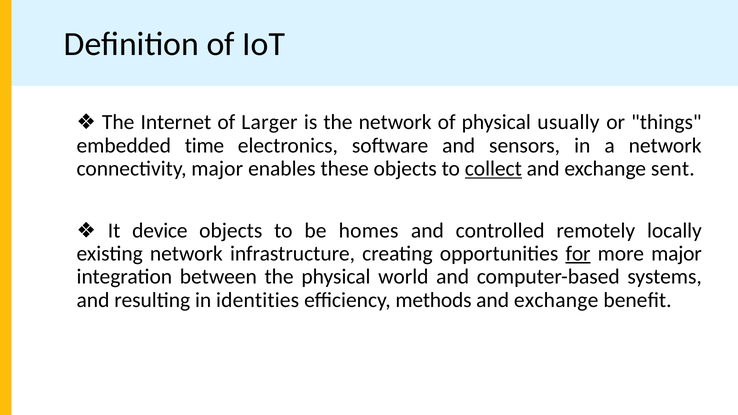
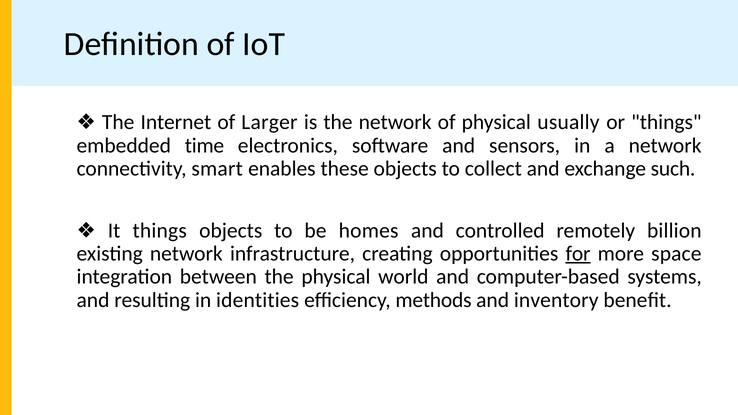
connectivity major: major -> smart
collect underline: present -> none
sent: sent -> such
It device: device -> things
locally: locally -> billion
more major: major -> space
exchange at (556, 300): exchange -> inventory
